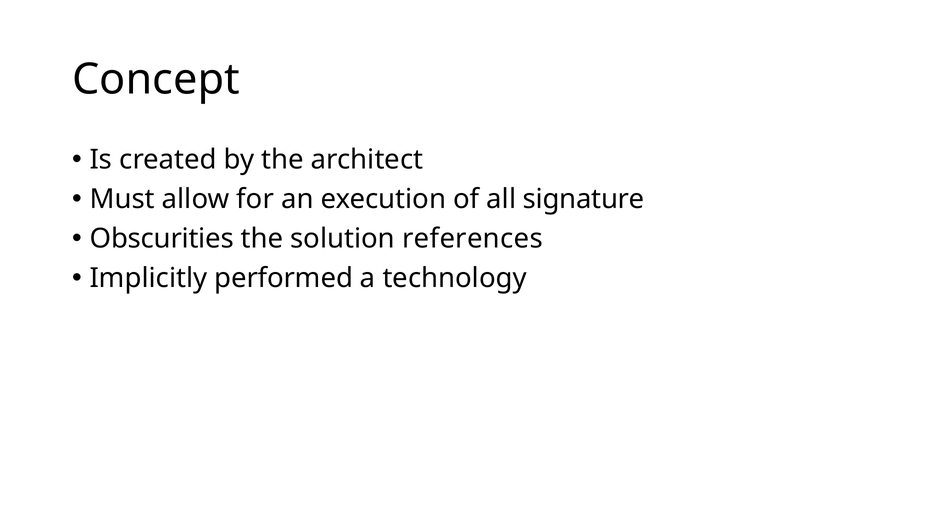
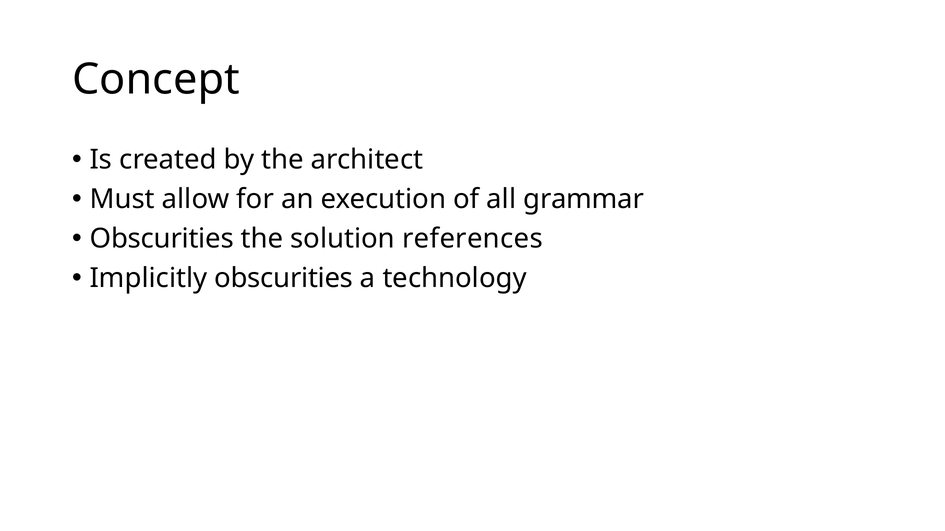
signature: signature -> grammar
Implicitly performed: performed -> obscurities
